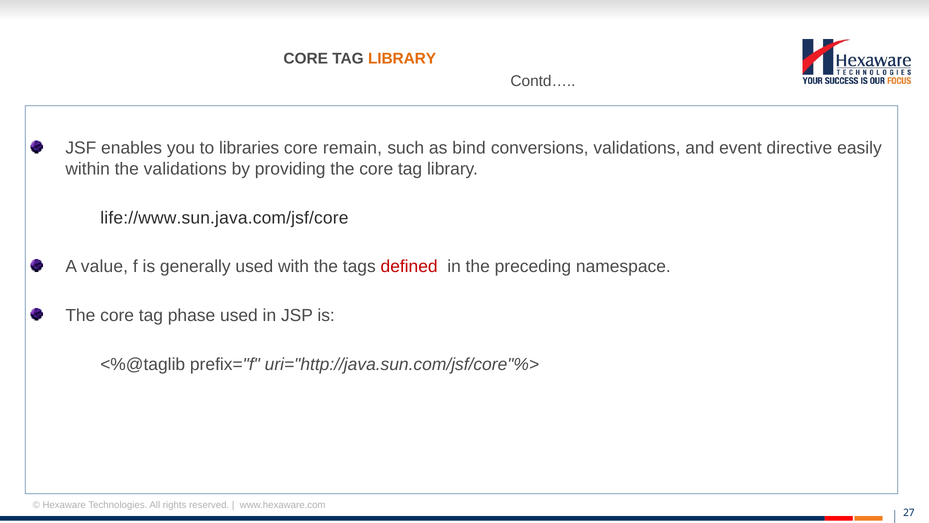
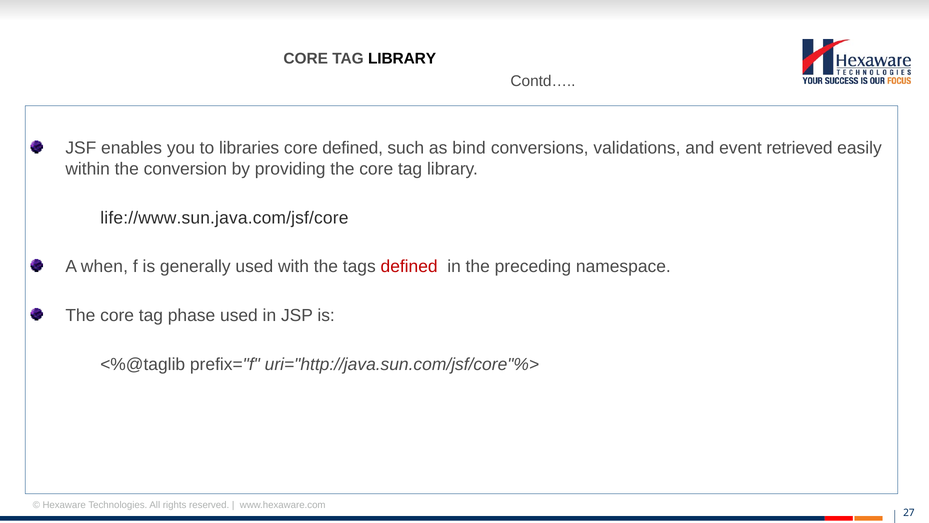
LIBRARY at (402, 59) colour: orange -> black
core remain: remain -> defined
directive: directive -> retrieved
the validations: validations -> conversion
value: value -> when
